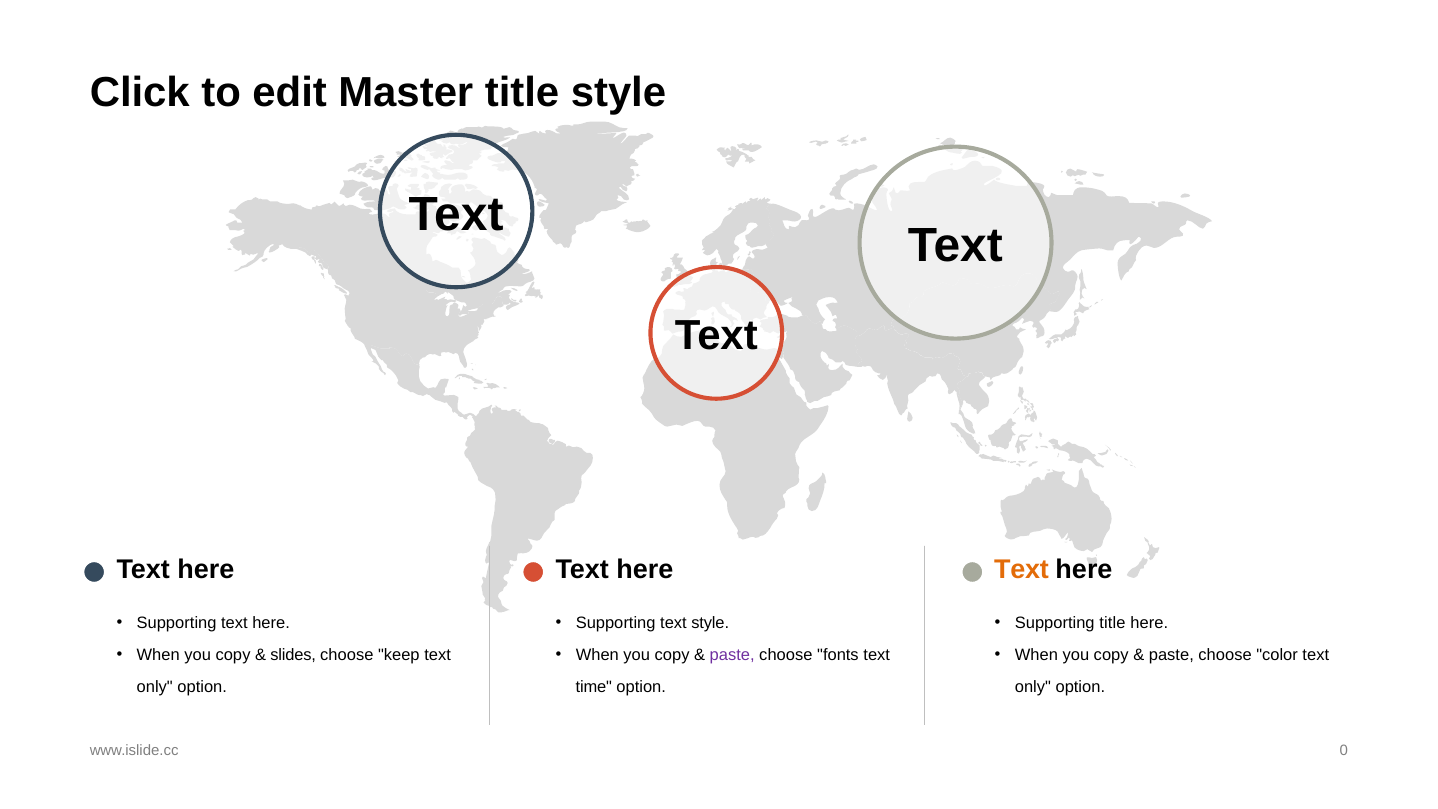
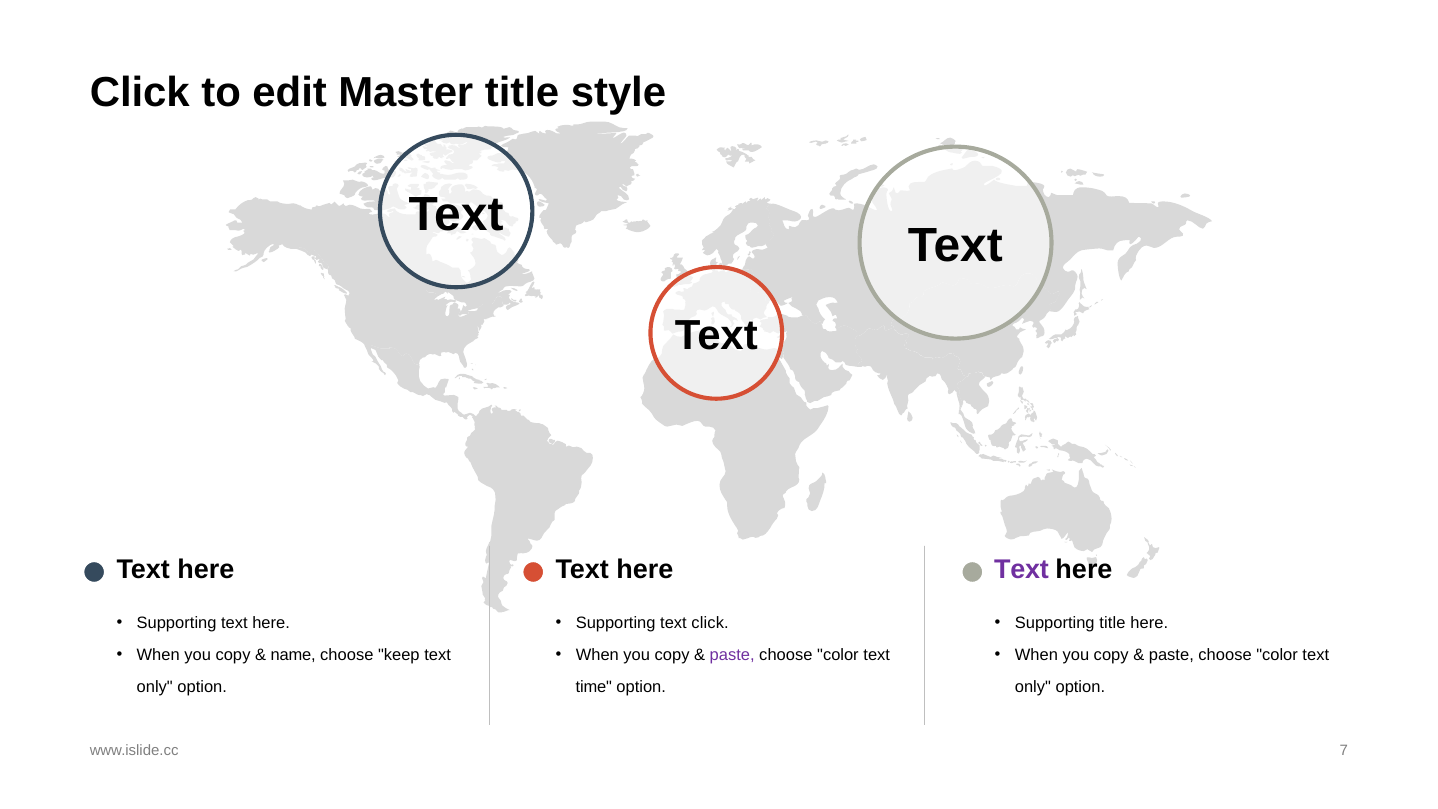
Text at (1022, 569) colour: orange -> purple
text style: style -> click
slides: slides -> name
fonts at (838, 655): fonts -> color
0: 0 -> 7
